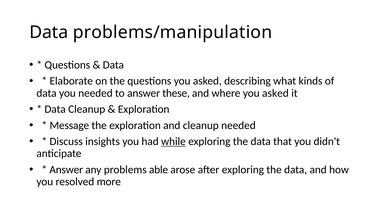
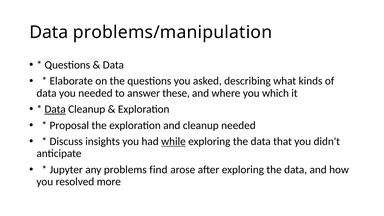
where you asked: asked -> which
Data at (55, 109) underline: none -> present
Message: Message -> Proposal
Answer at (66, 170): Answer -> Jupyter
able: able -> find
